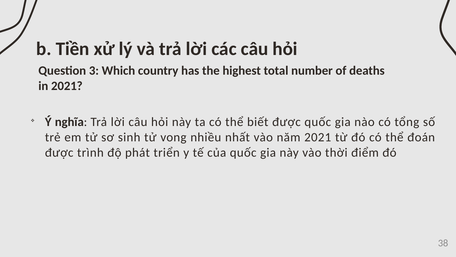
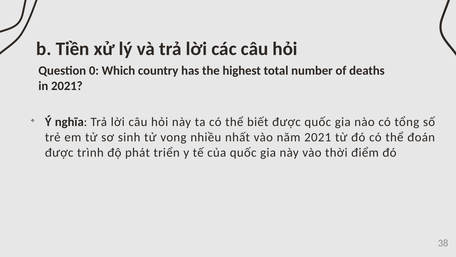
3: 3 -> 0
